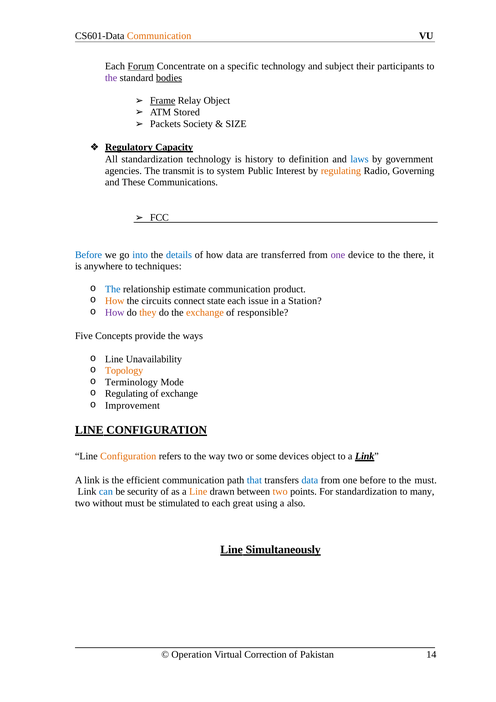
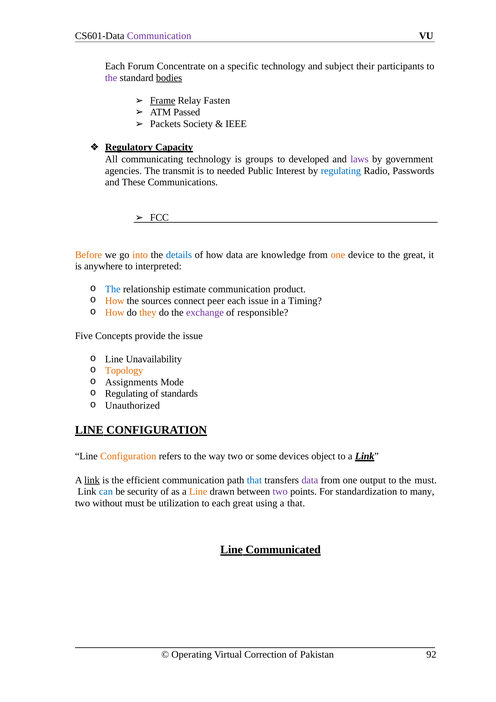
Communication at (159, 36) colour: orange -> purple
Forum underline: present -> none
Relay Object: Object -> Fasten
Stored: Stored -> Passed
SIZE: SIZE -> IEEE
All standardization: standardization -> communicating
history: history -> groups
definition: definition -> developed
laws colour: blue -> purple
system: system -> needed
regulating at (341, 171) colour: orange -> blue
Governing: Governing -> Passwords
Before at (88, 255) colour: blue -> orange
into colour: blue -> orange
transferred: transferred -> knowledge
one at (338, 255) colour: purple -> orange
the there: there -> great
techniques: techniques -> interpreted
circuits: circuits -> sources
state: state -> peer
Station: Station -> Timing
How at (115, 312) colour: purple -> orange
exchange at (205, 312) colour: orange -> purple
the ways: ways -> issue
Terminology: Terminology -> Assignments
of exchange: exchange -> standards
Improvement: Improvement -> Unauthorized
link at (92, 480) underline: none -> present
data at (310, 480) colour: blue -> purple
one before: before -> output
two at (280, 491) colour: orange -> purple
stimulated: stimulated -> utilization
a also: also -> that
Simultaneously: Simultaneously -> Communicated
Operation: Operation -> Operating
14: 14 -> 92
